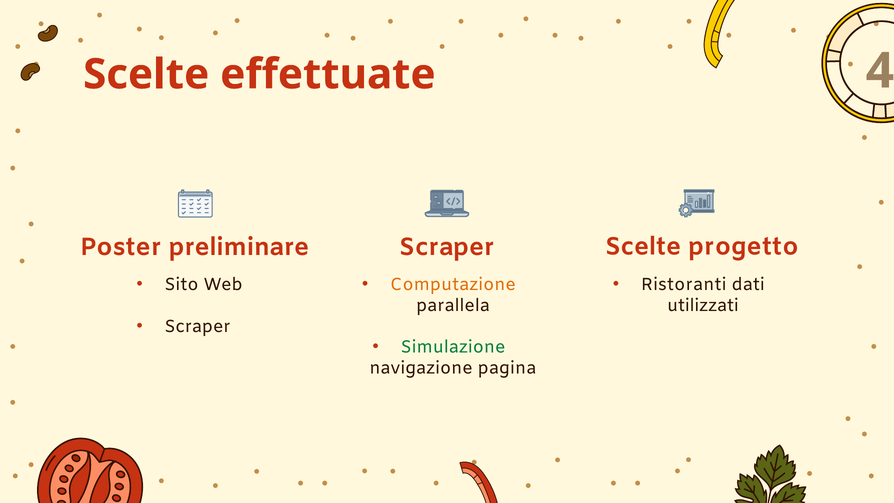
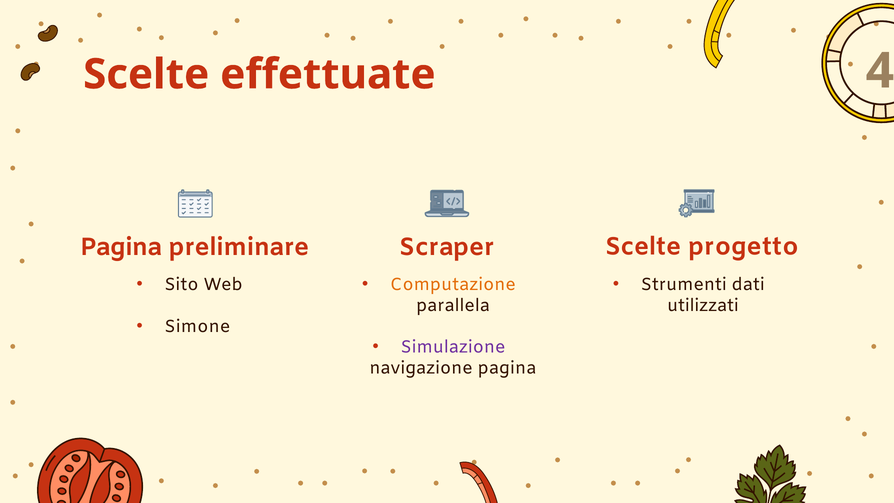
Poster at (121, 247): Poster -> Pagina
Ristoranti: Ristoranti -> Strumenti
Scraper at (198, 326): Scraper -> Simone
Simulazione colour: green -> purple
